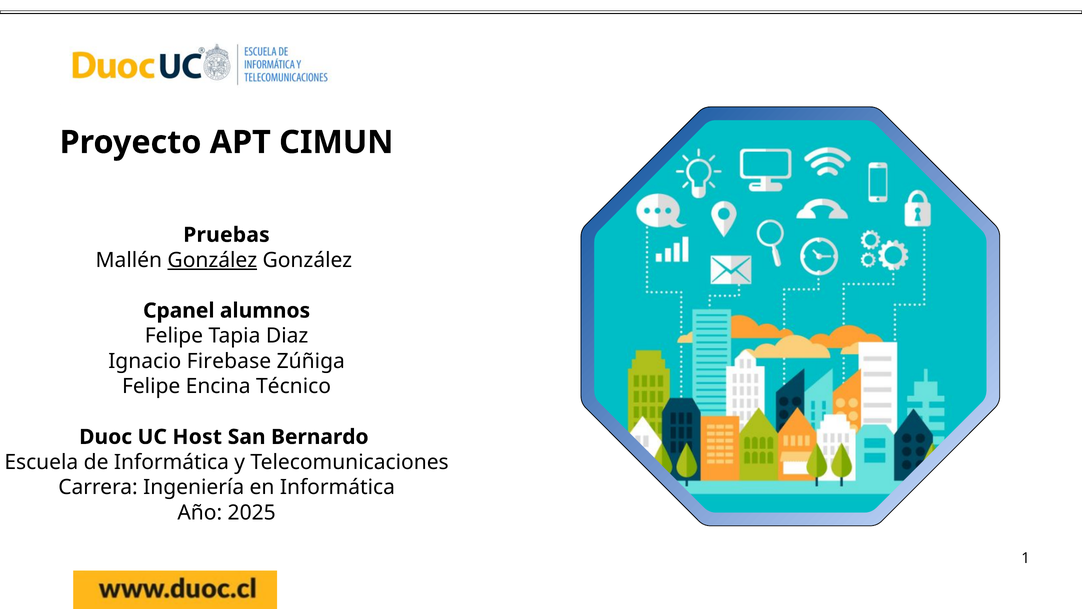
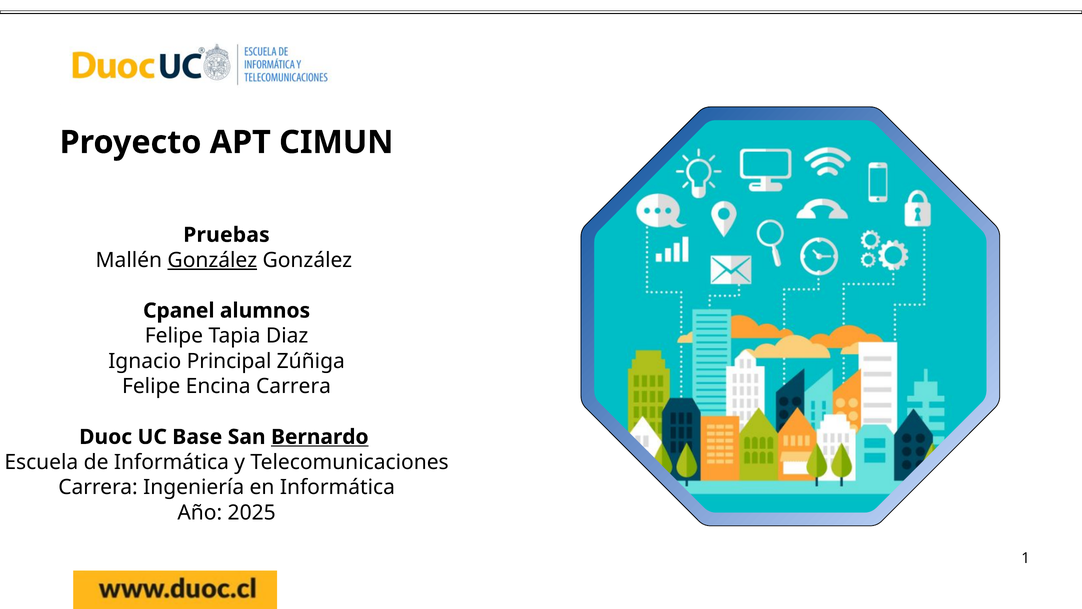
Firebase: Firebase -> Principal
Encina Técnico: Técnico -> Carrera
Host: Host -> Base
Bernardo underline: none -> present
